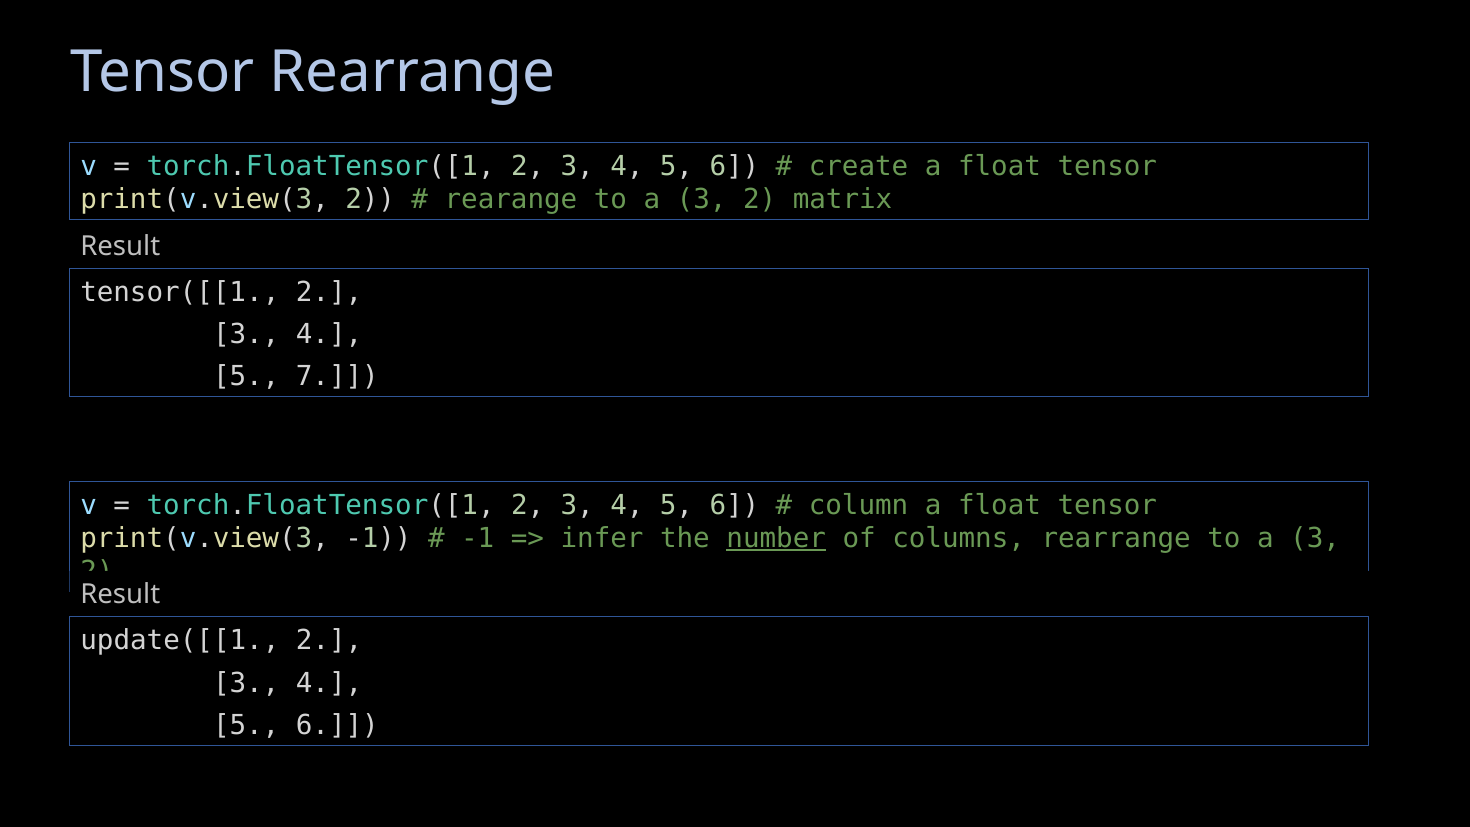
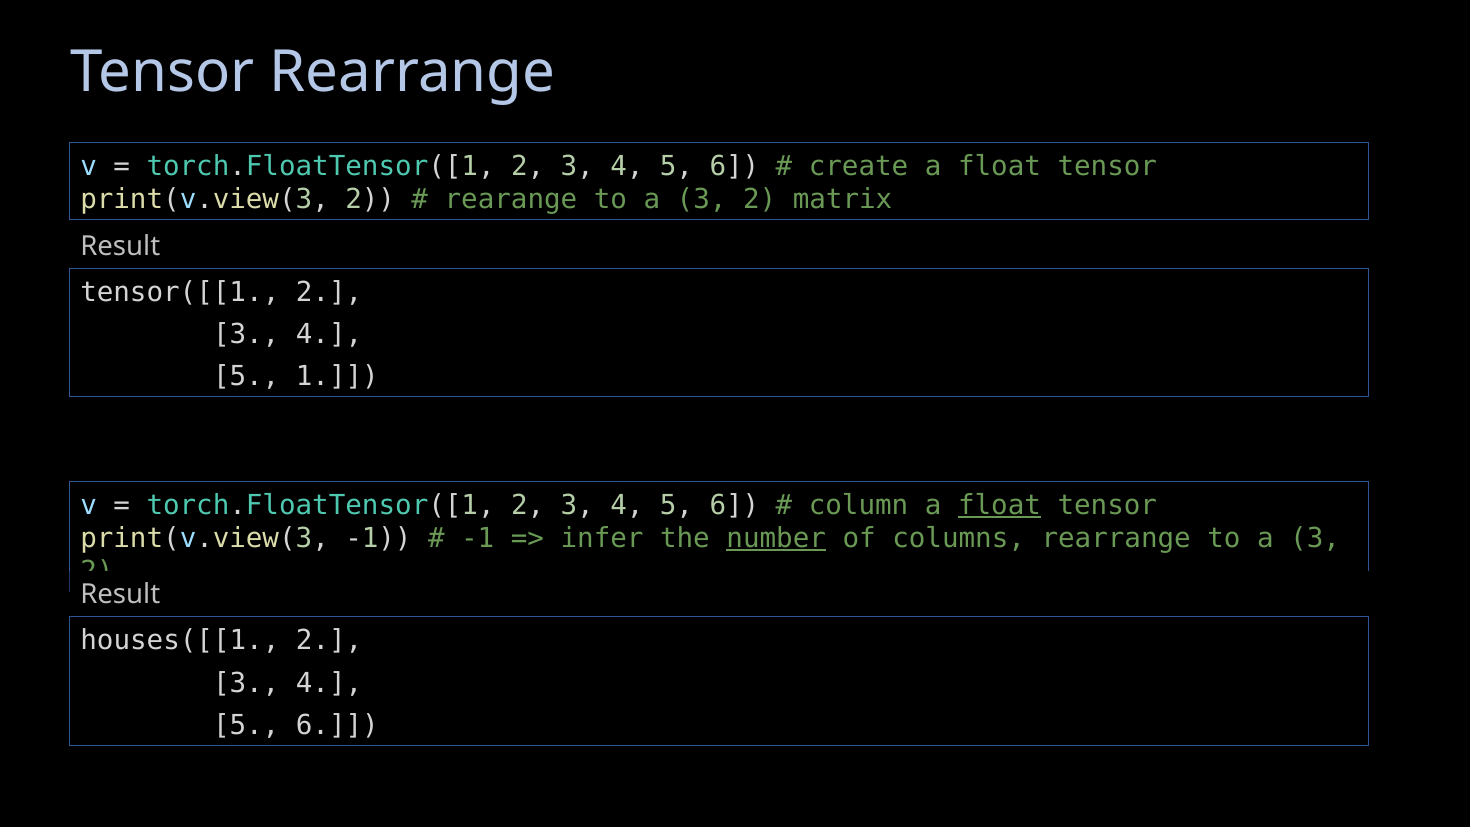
7: 7 -> 1
float at (1000, 505) underline: none -> present
update([[1: update([[1 -> houses([[1
